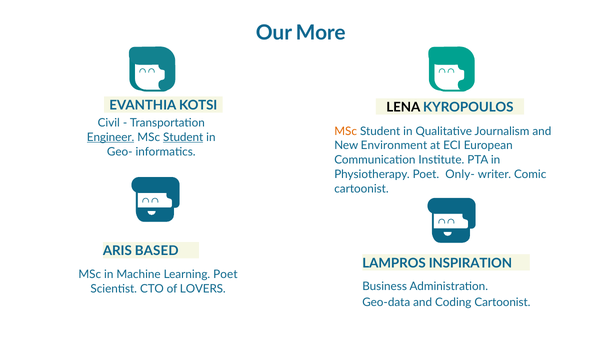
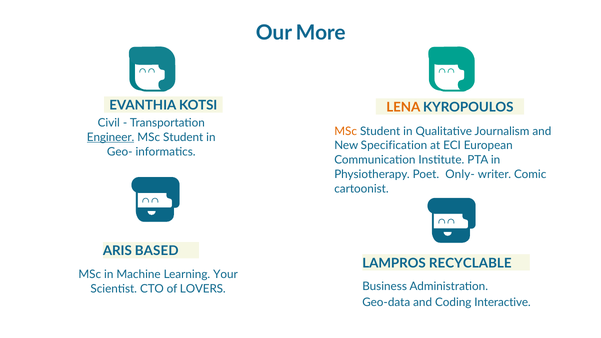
LENA colour: black -> orange
Student at (183, 137) underline: present -> none
Environment: Environment -> Specification
INSPIRATION: INSPIRATION -> RECYCLABLE
Learning Poet: Poet -> Your
Coding Cartoonist: Cartoonist -> Interactive
